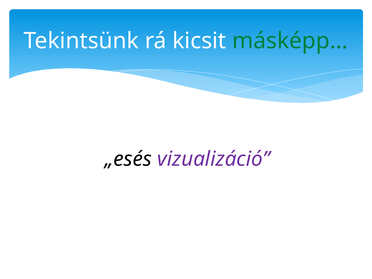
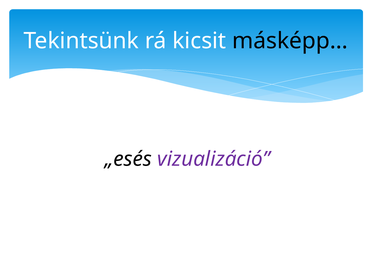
másképp… colour: green -> black
